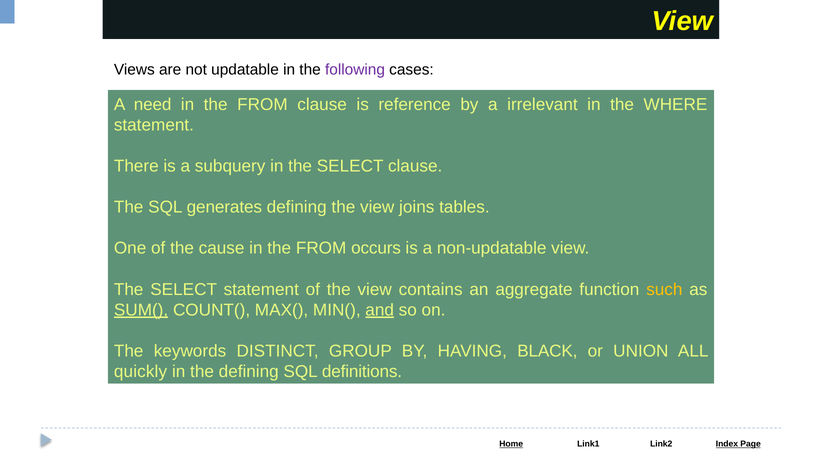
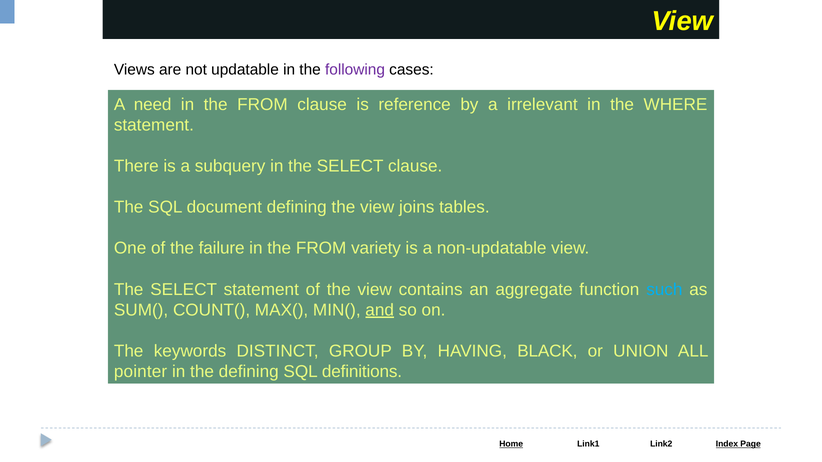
generates: generates -> document
cause: cause -> failure
occurs: occurs -> variety
such colour: yellow -> light blue
SUM( underline: present -> none
quickly: quickly -> pointer
